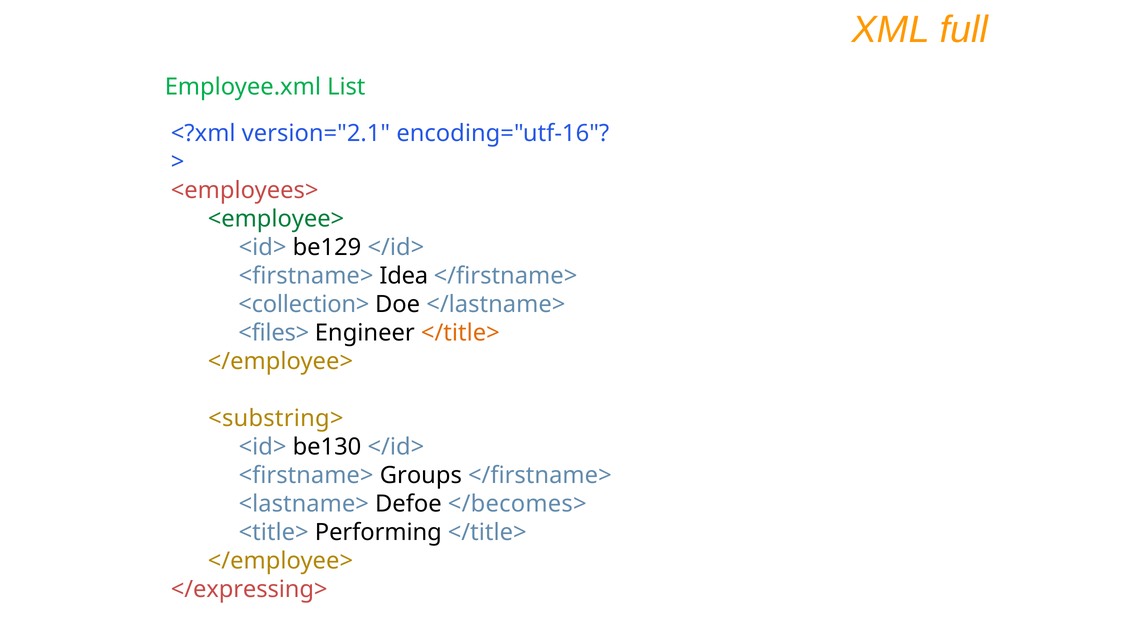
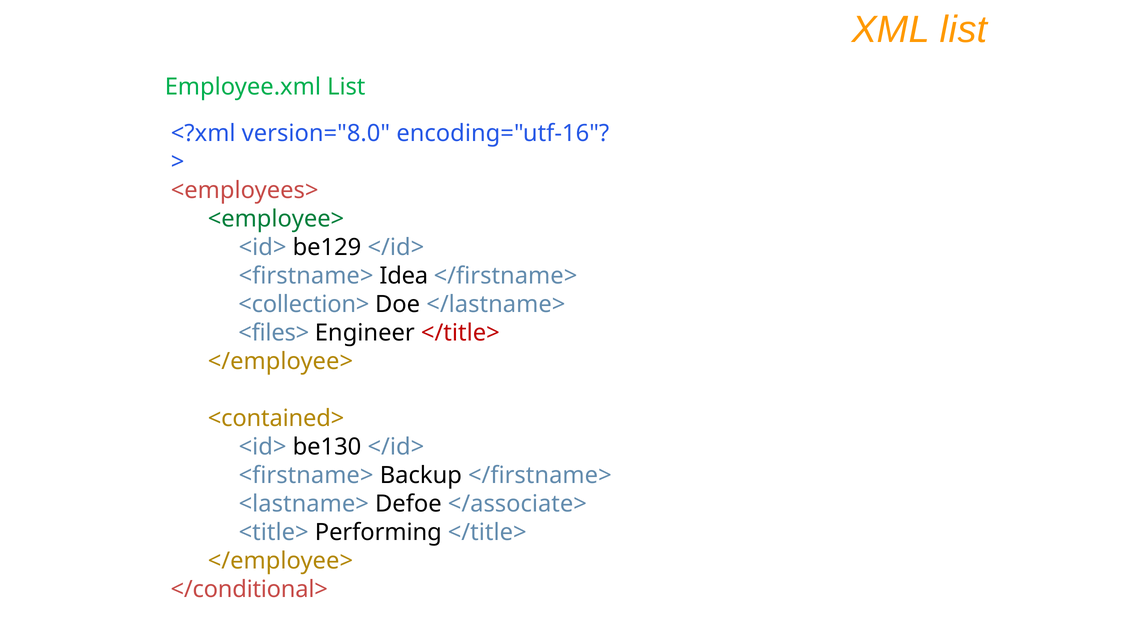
XML full: full -> list
version="2.1: version="2.1 -> version="8.0
</title> at (460, 333) colour: orange -> red
<substring>: <substring> -> <contained>
Groups: Groups -> Backup
</becomes>: </becomes> -> </associate>
</expressing>: </expressing> -> </conditional>
